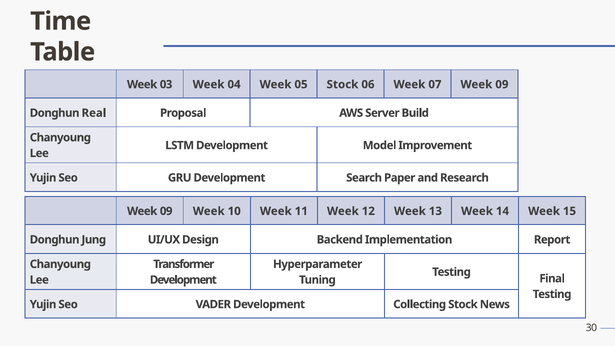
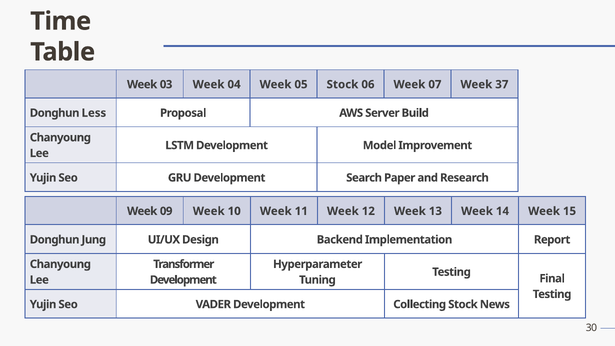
07 Week 09: 09 -> 37
Real: Real -> Less
